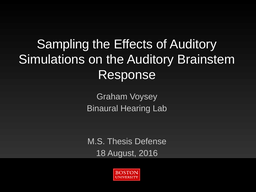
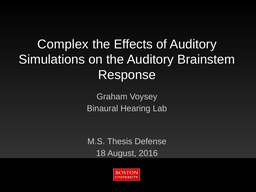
Sampling: Sampling -> Complex
